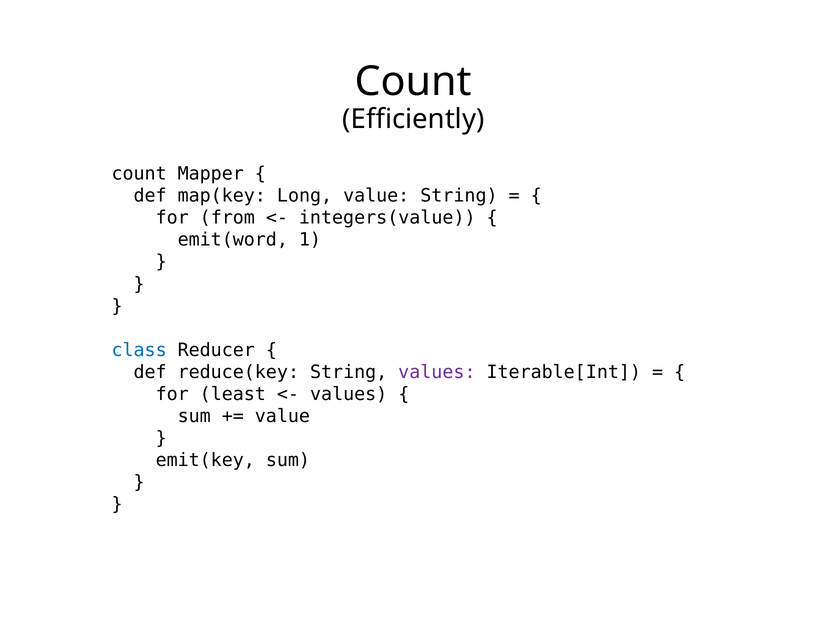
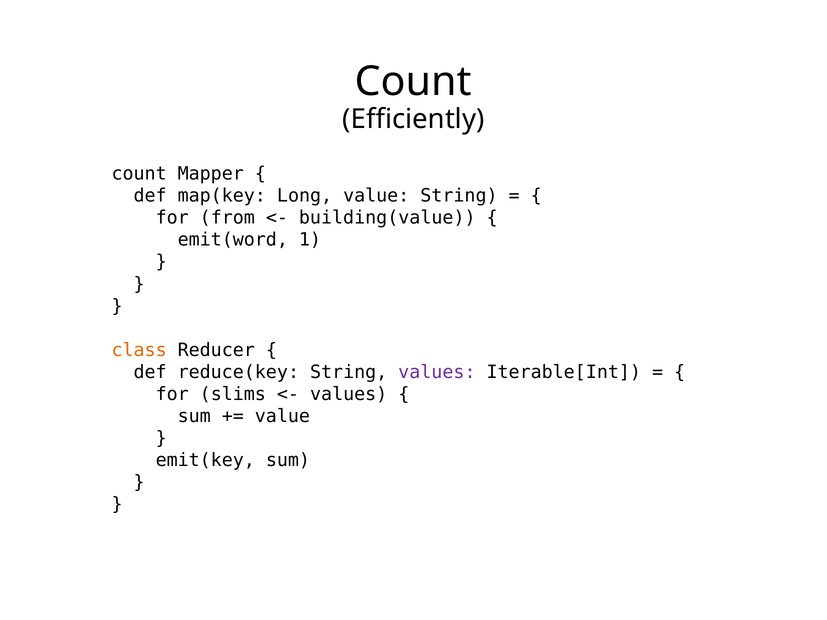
integers(value: integers(value -> building(value
class colour: blue -> orange
least: least -> slims
